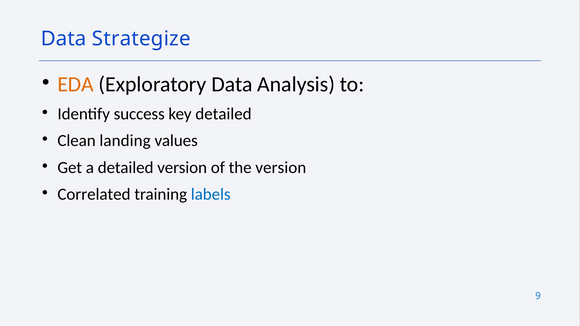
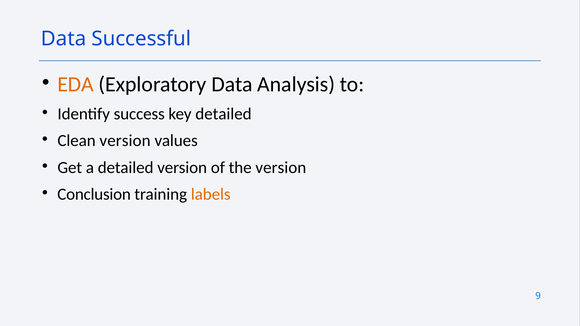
Strategize: Strategize -> Successful
Clean landing: landing -> version
Correlated: Correlated -> Conclusion
labels colour: blue -> orange
